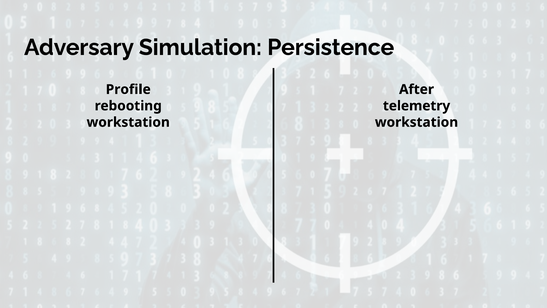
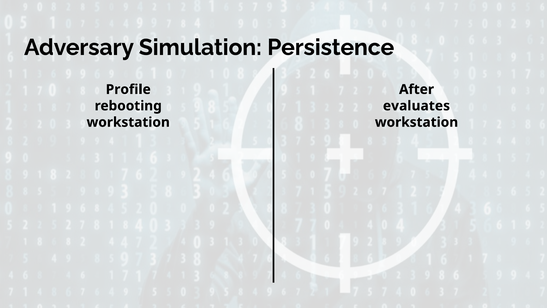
telemetry: telemetry -> evaluates
